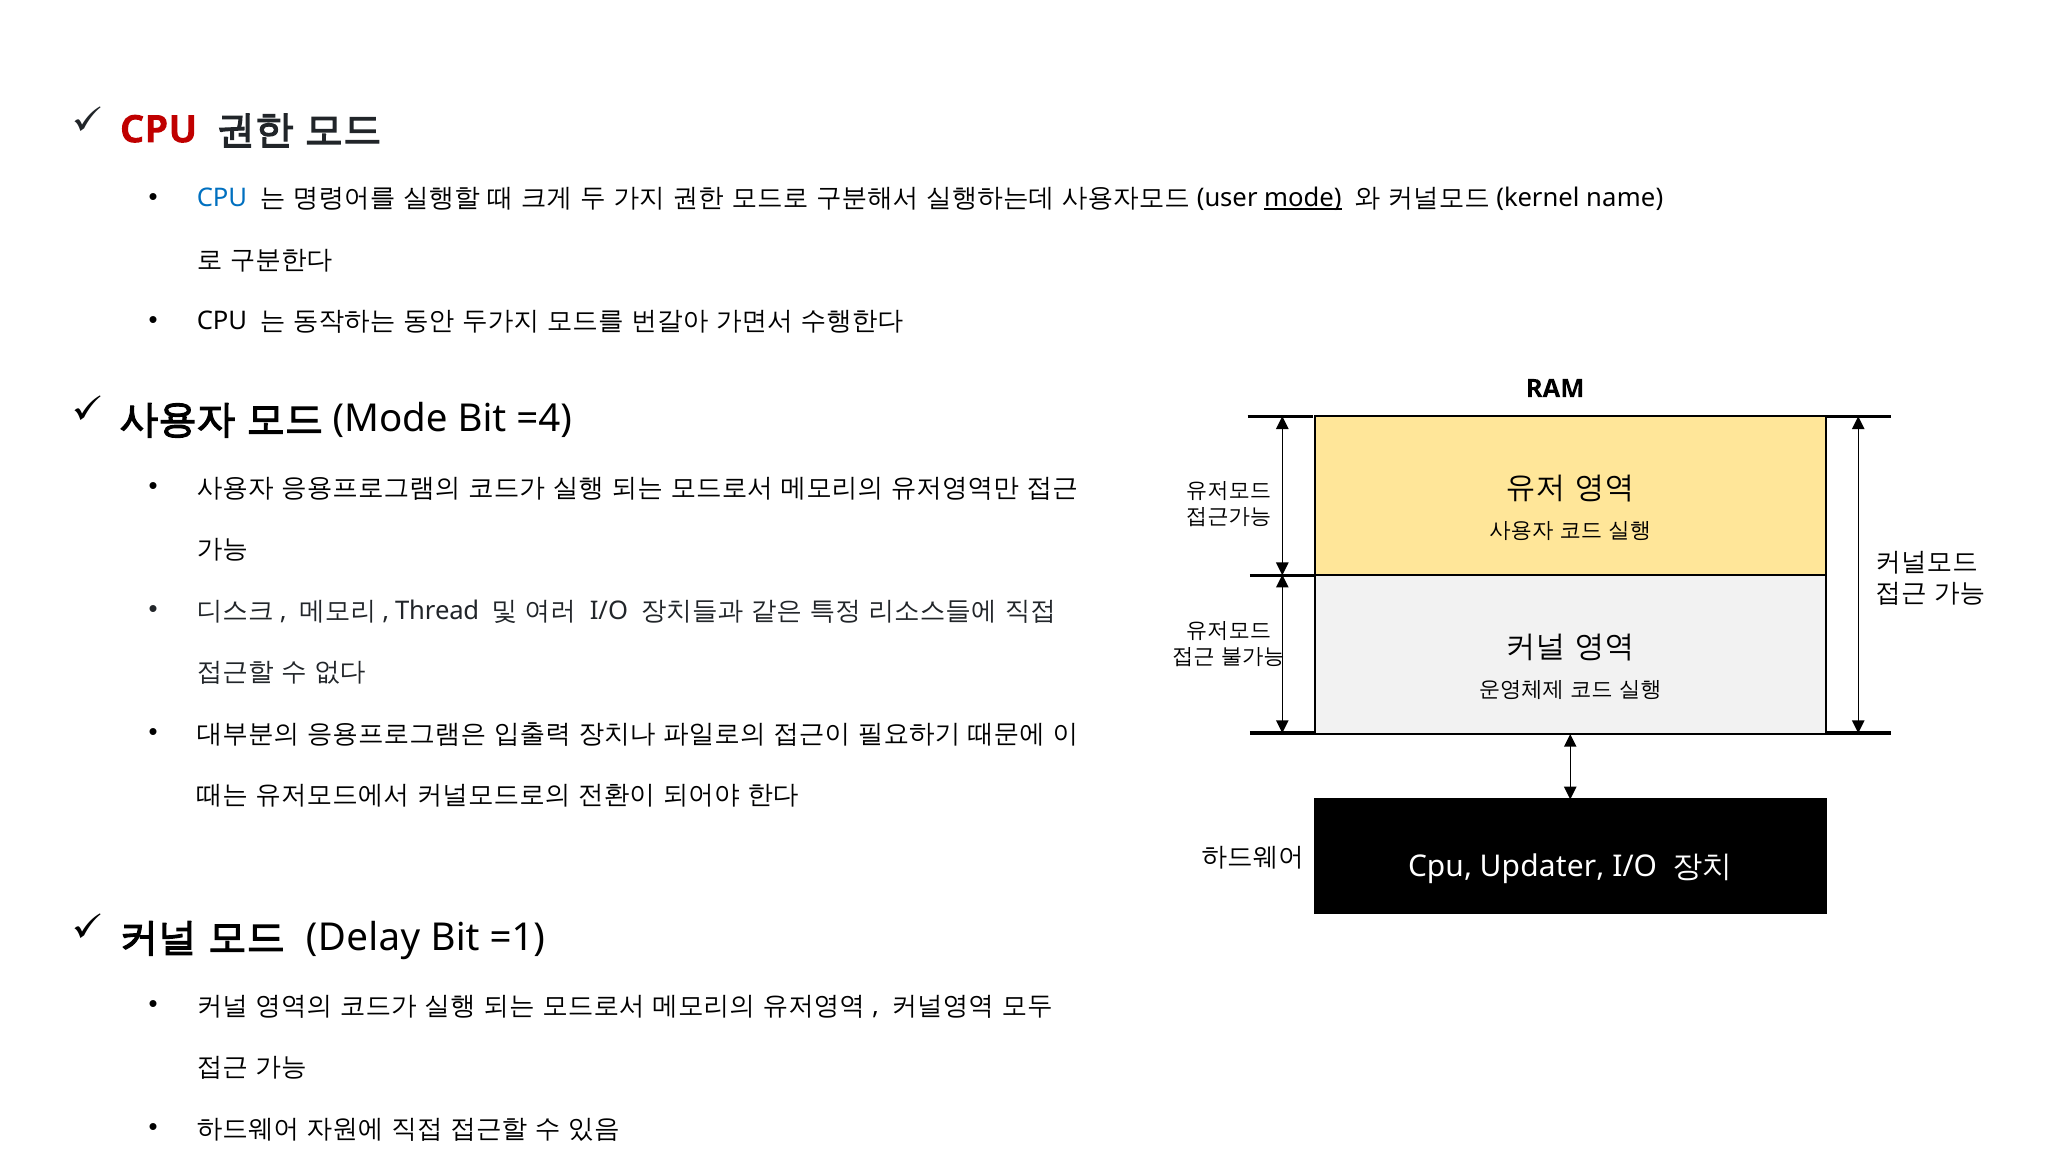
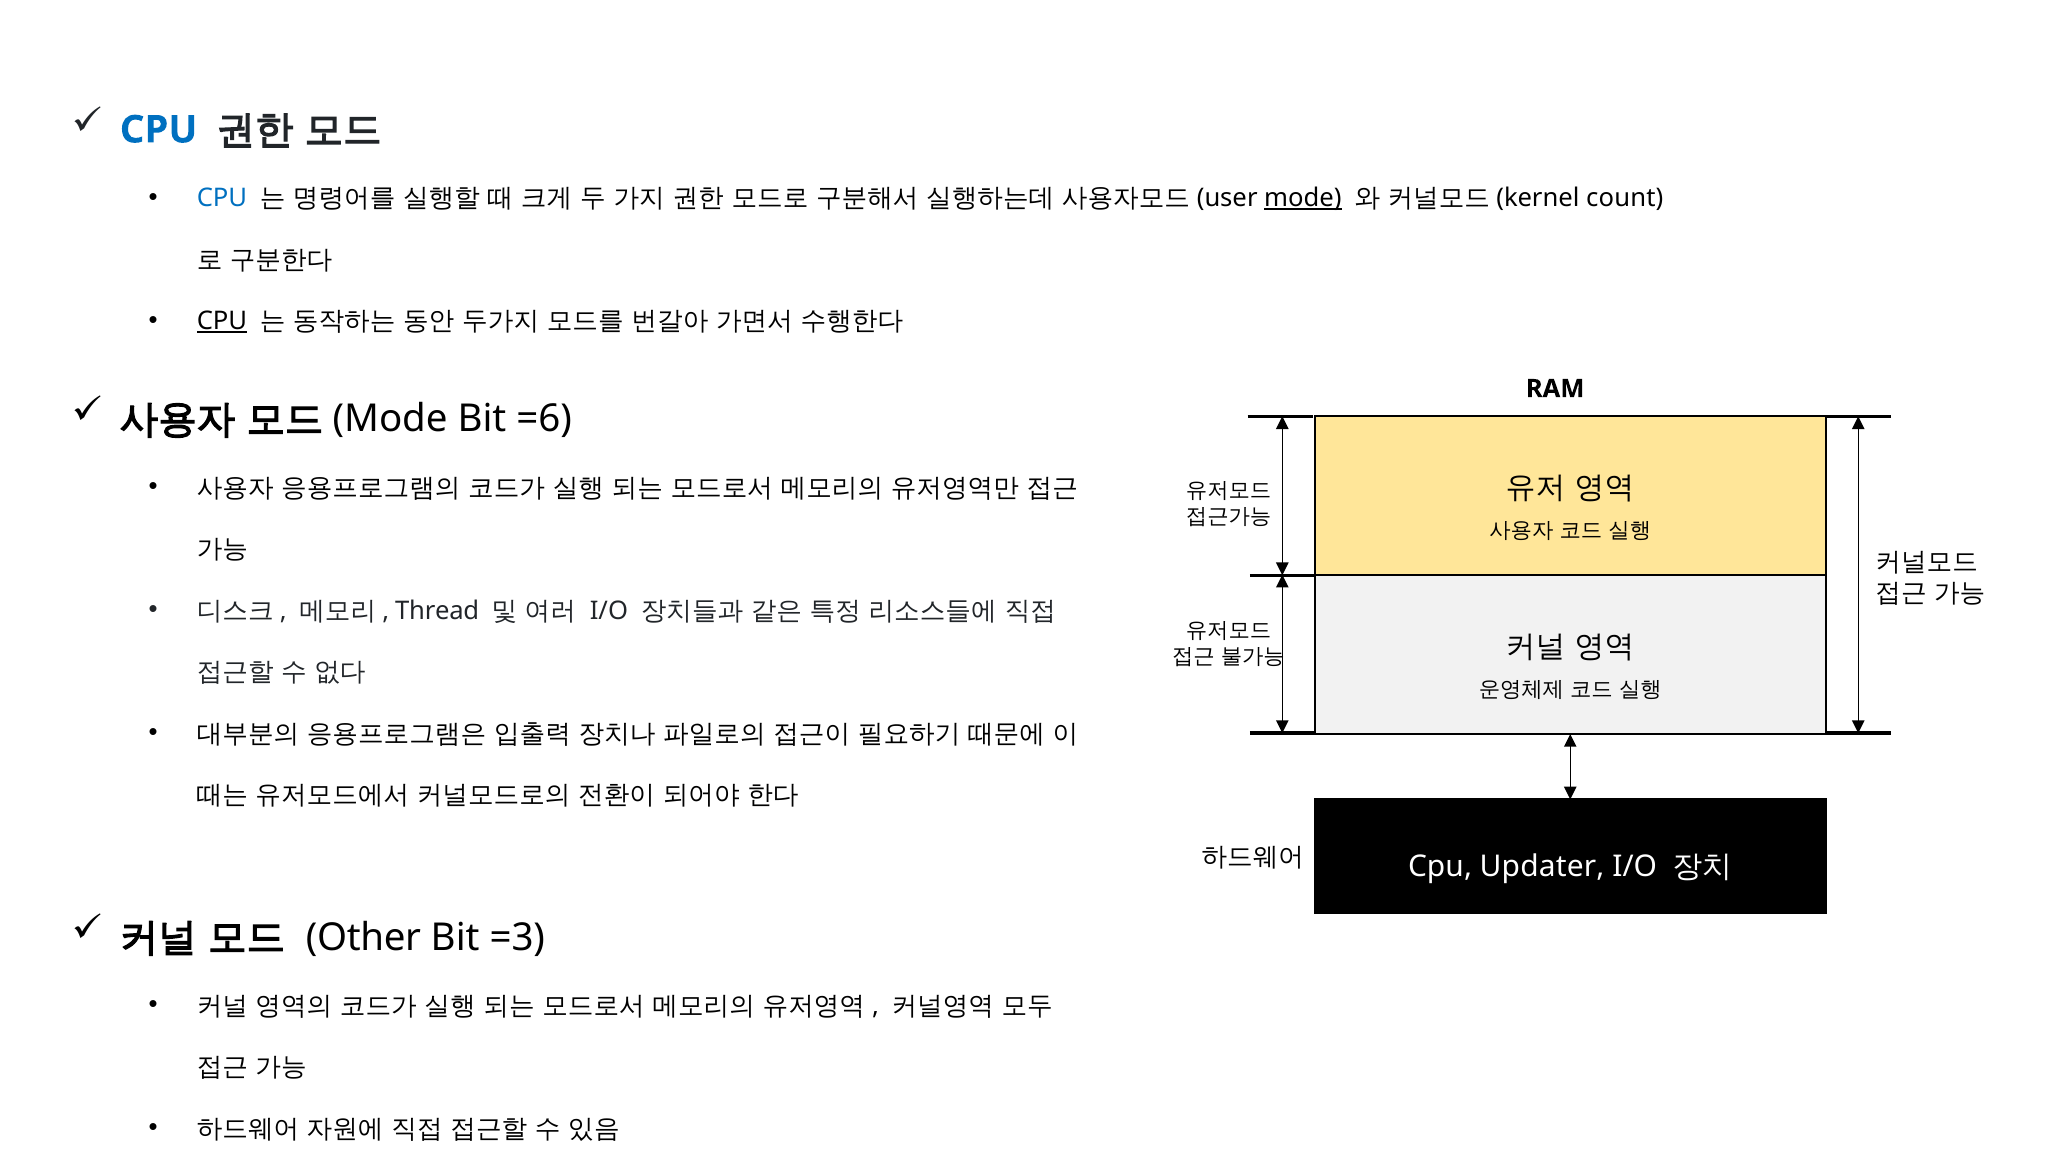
CPU at (159, 130) colour: red -> blue
name: name -> count
CPU at (222, 321) underline: none -> present
=4: =4 -> =6
Delay: Delay -> Other
=1: =1 -> =3
